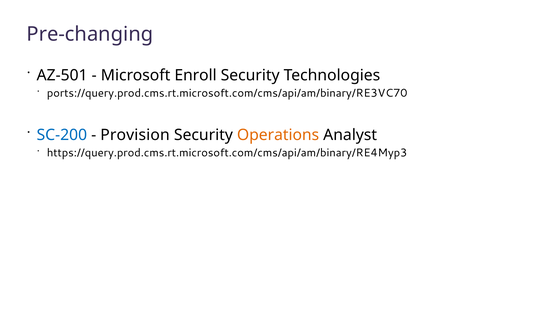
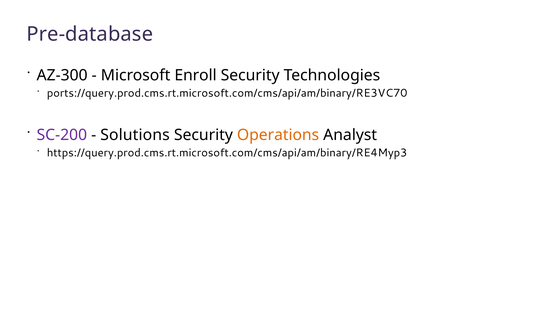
Pre-changing: Pre-changing -> Pre-database
AZ-501: AZ-501 -> AZ-300
SC-200 colour: blue -> purple
Provision: Provision -> Solutions
